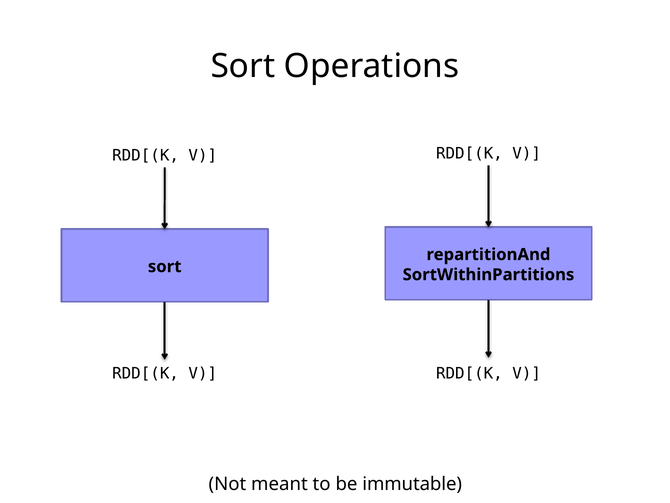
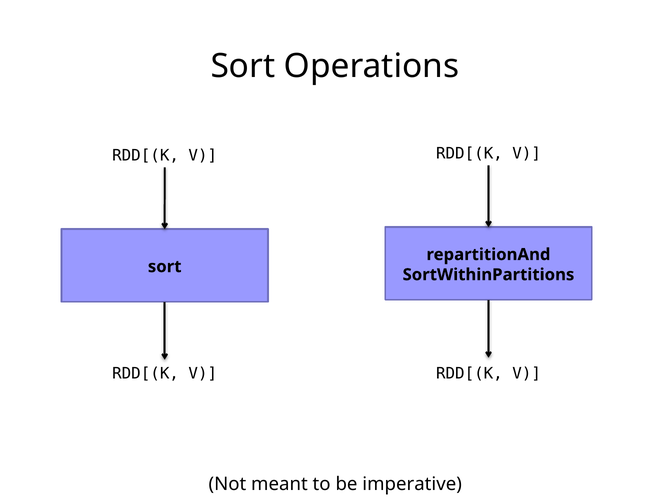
immutable: immutable -> imperative
